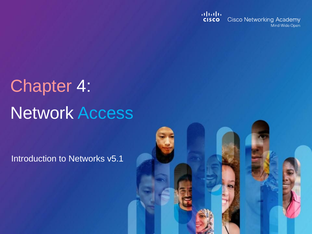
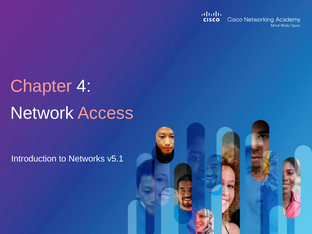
Access colour: light blue -> pink
